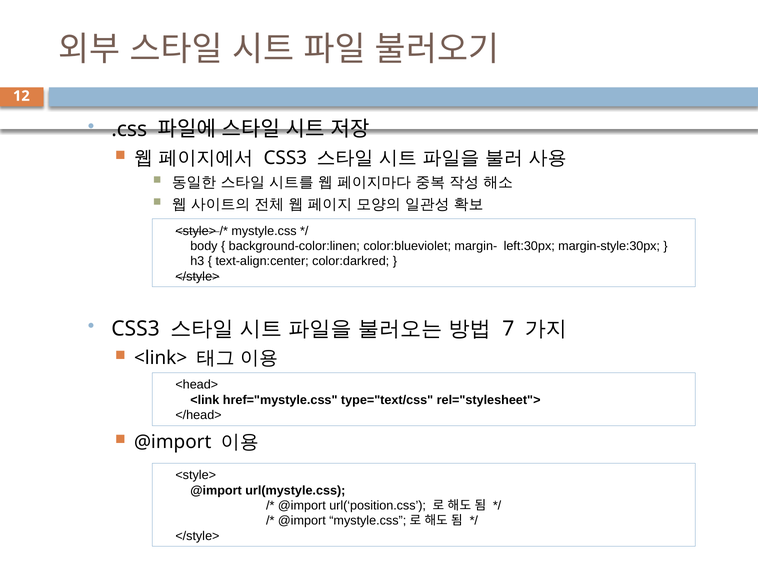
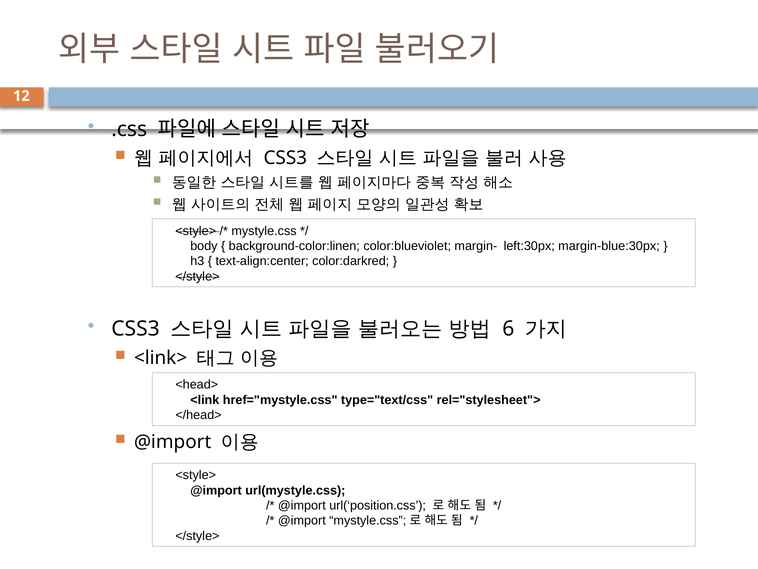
margin-style:30px: margin-style:30px -> margin-blue:30px
7: 7 -> 6
